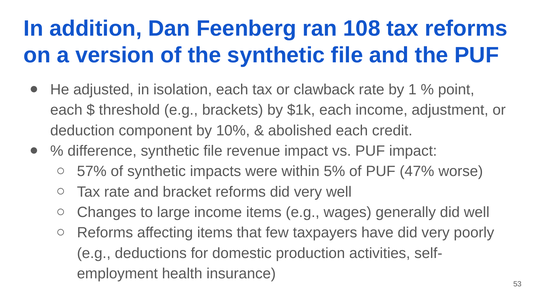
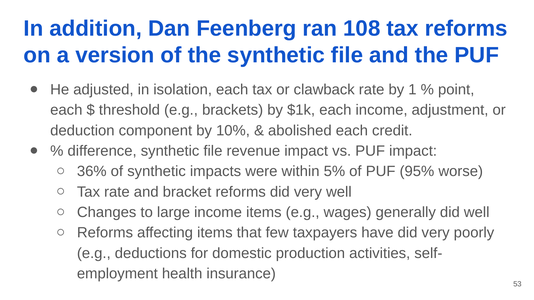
57%: 57% -> 36%
47%: 47% -> 95%
